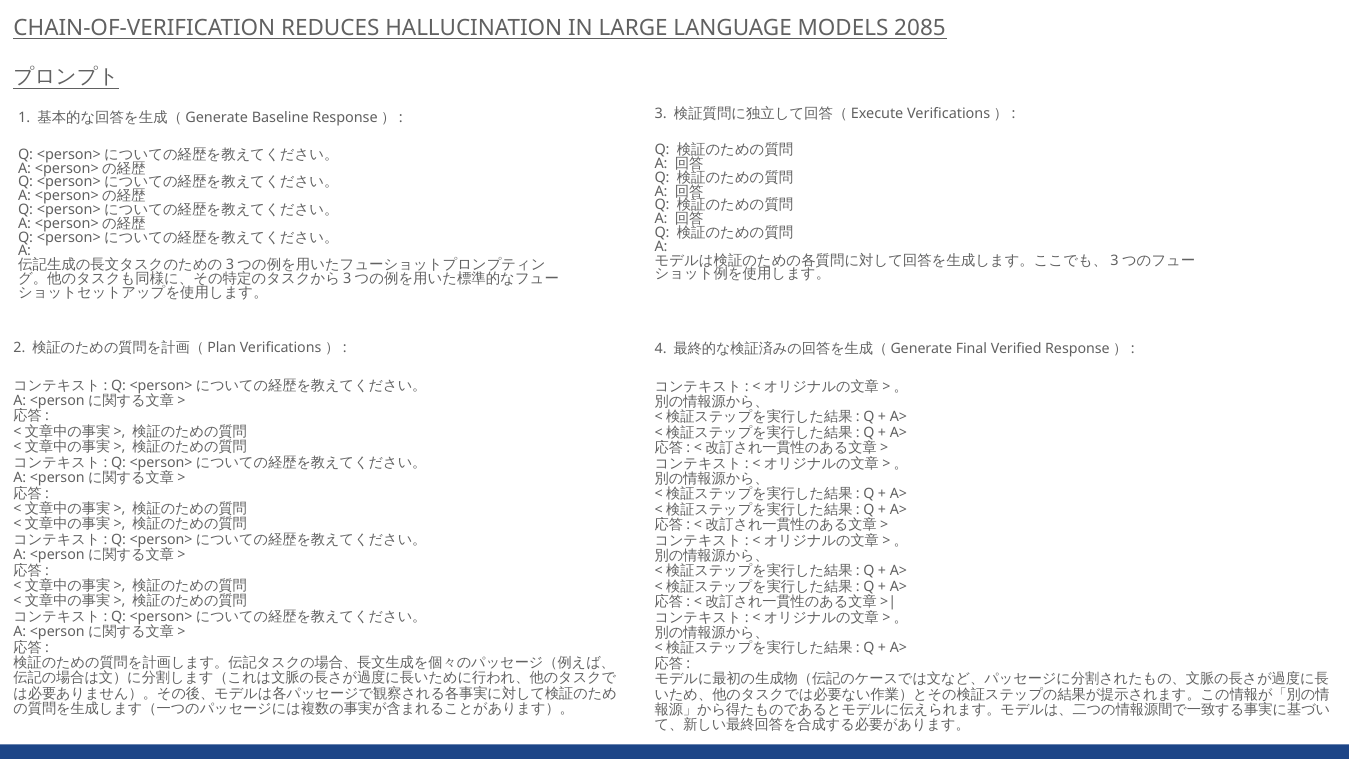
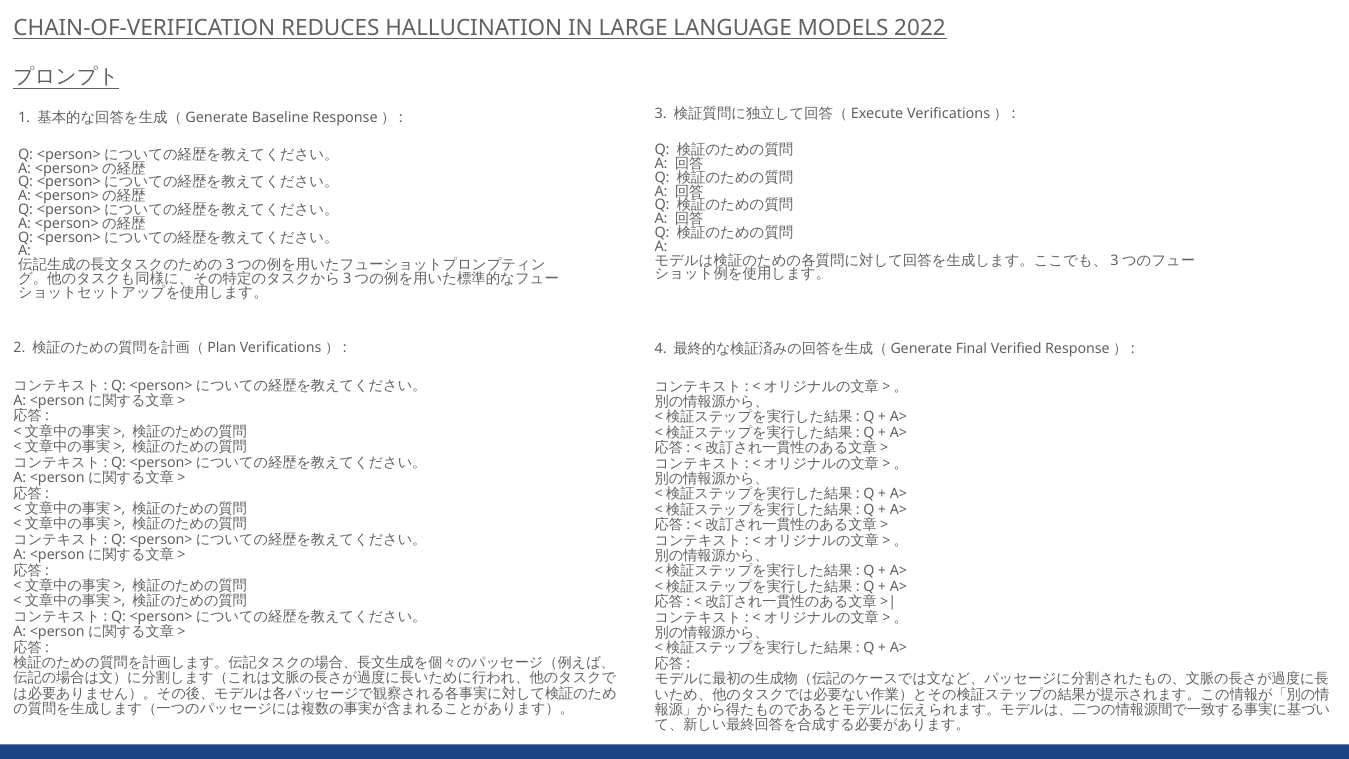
2085: 2085 -> 2022
